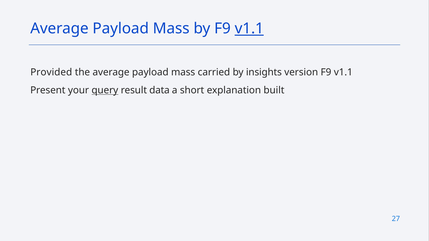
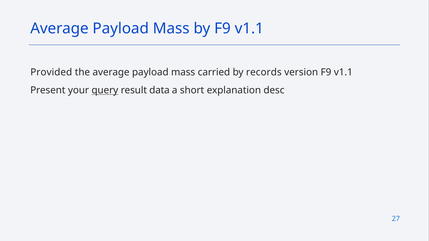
v1.1 at (249, 29) underline: present -> none
insights: insights -> records
built: built -> desc
